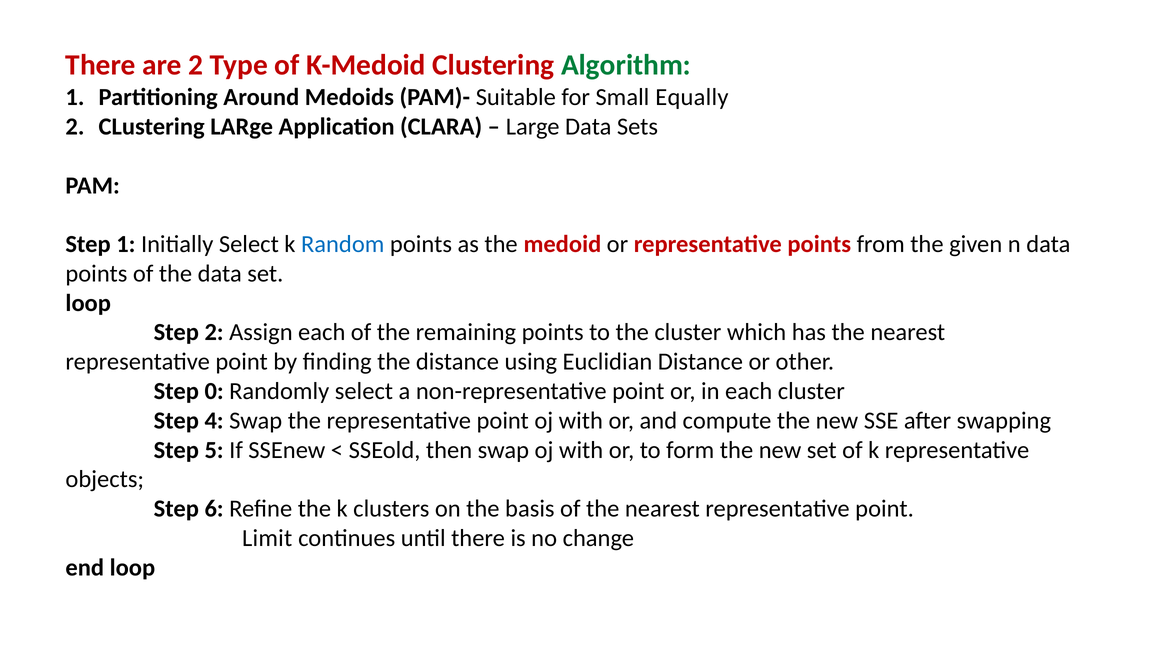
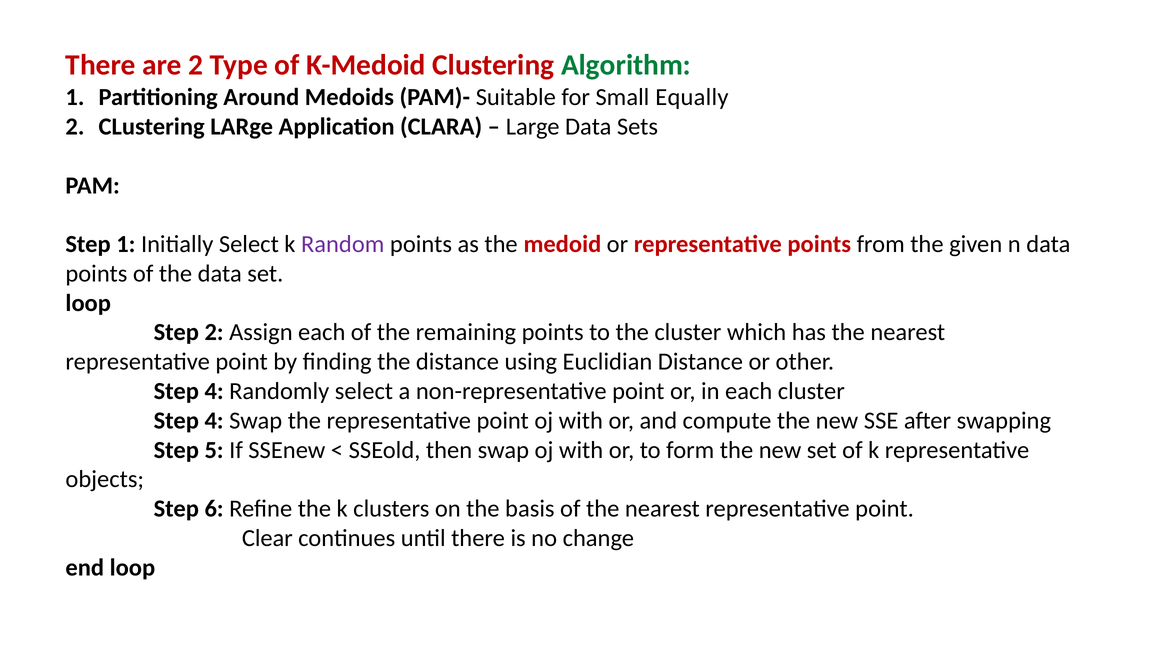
Random colour: blue -> purple
0 at (214, 391): 0 -> 4
Limit: Limit -> Clear
